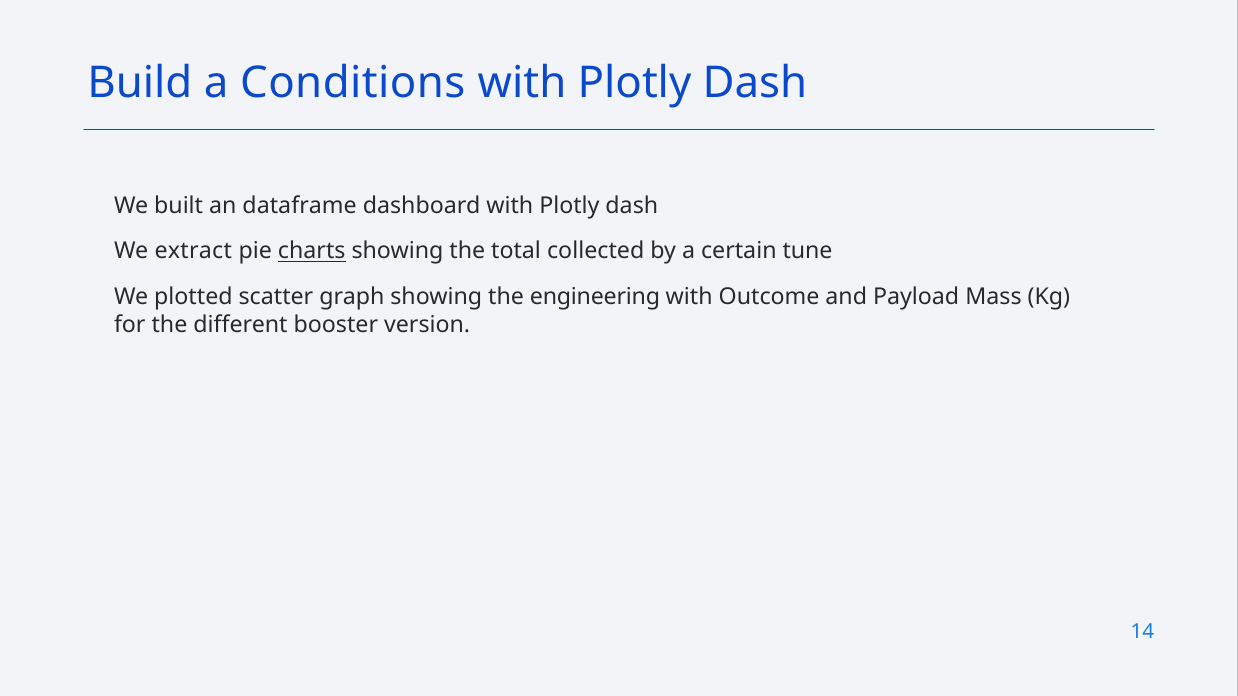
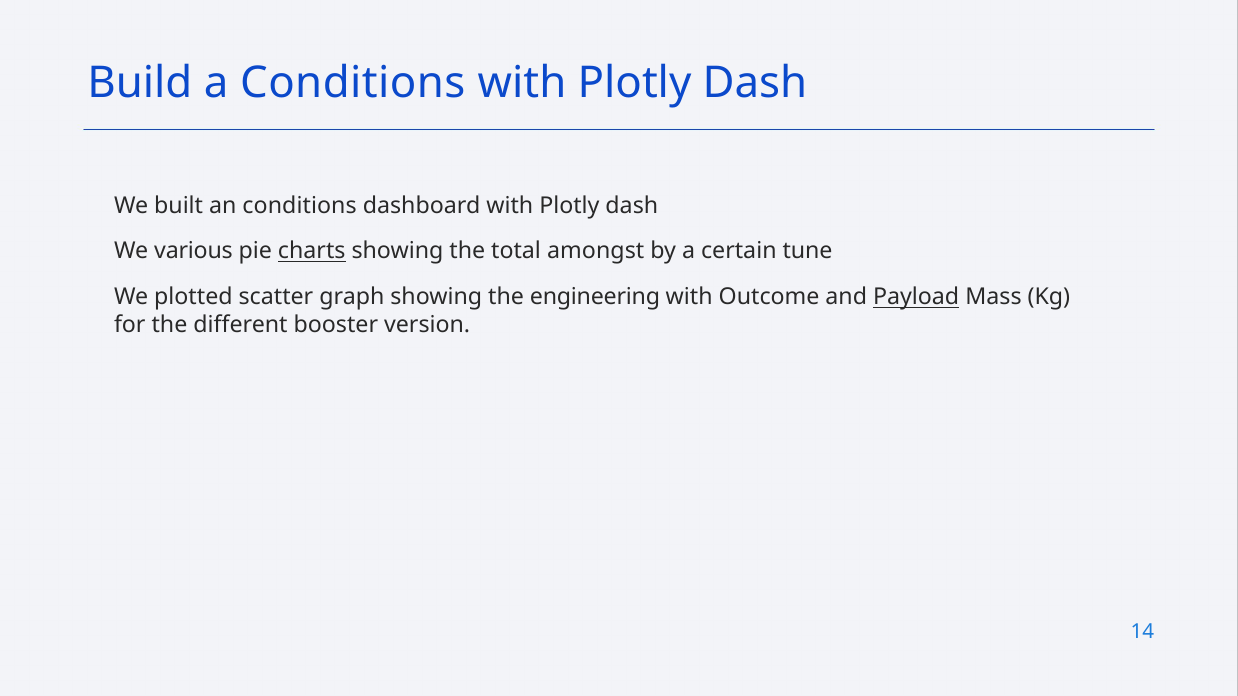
an dataframe: dataframe -> conditions
extract: extract -> various
collected: collected -> amongst
Payload underline: none -> present
